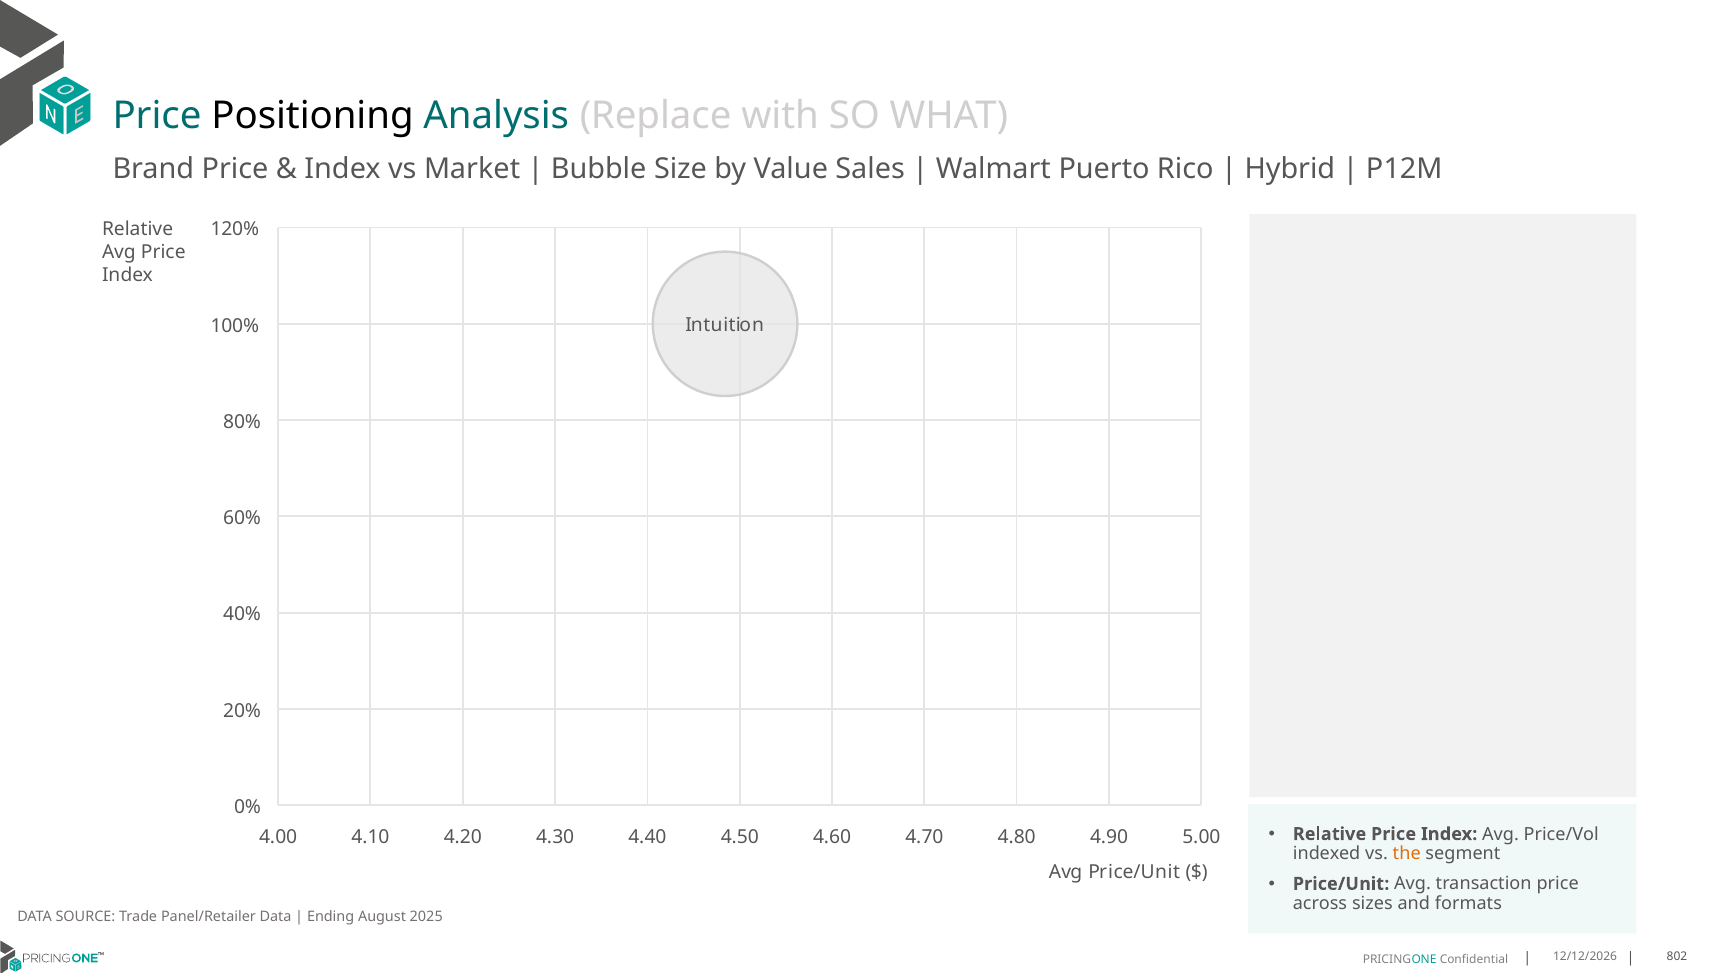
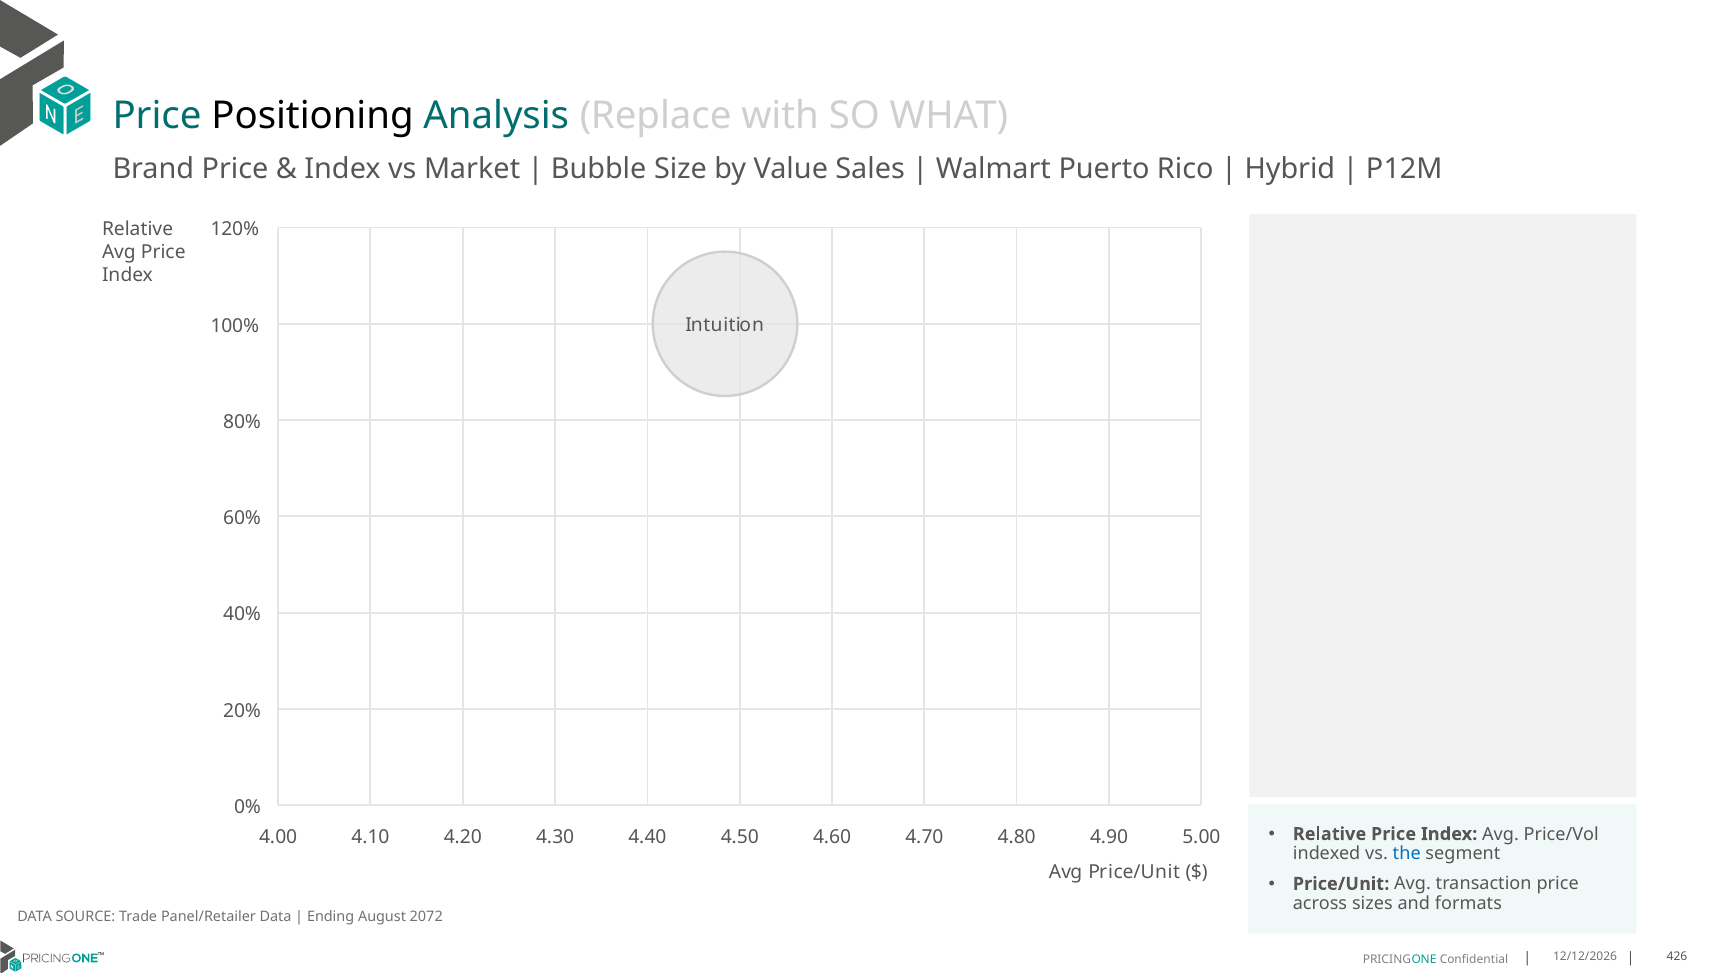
the colour: orange -> blue
2025: 2025 -> 2072
802: 802 -> 426
